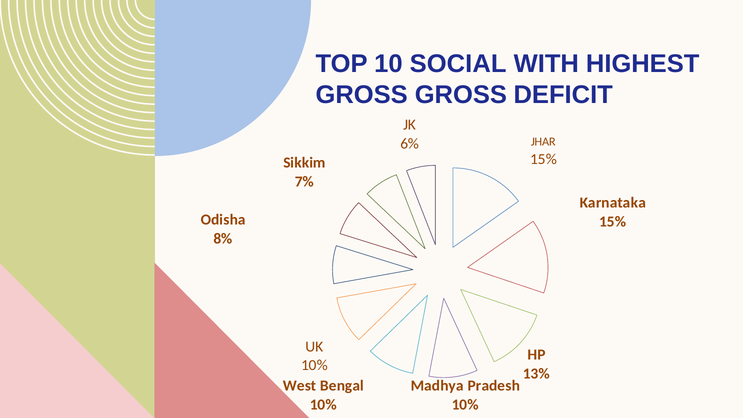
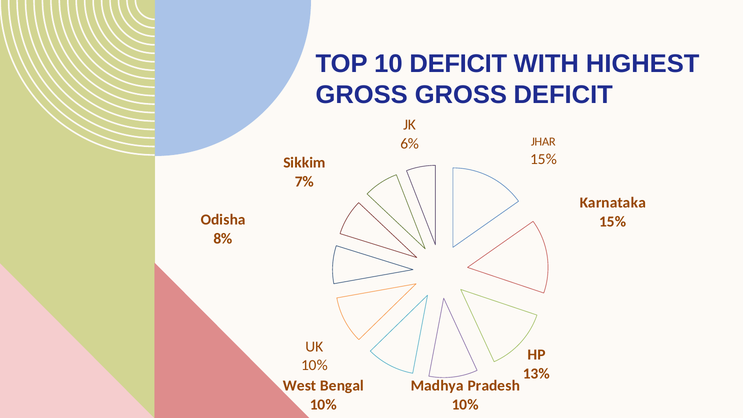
10 SOCIAL: SOCIAL -> DEFICIT
